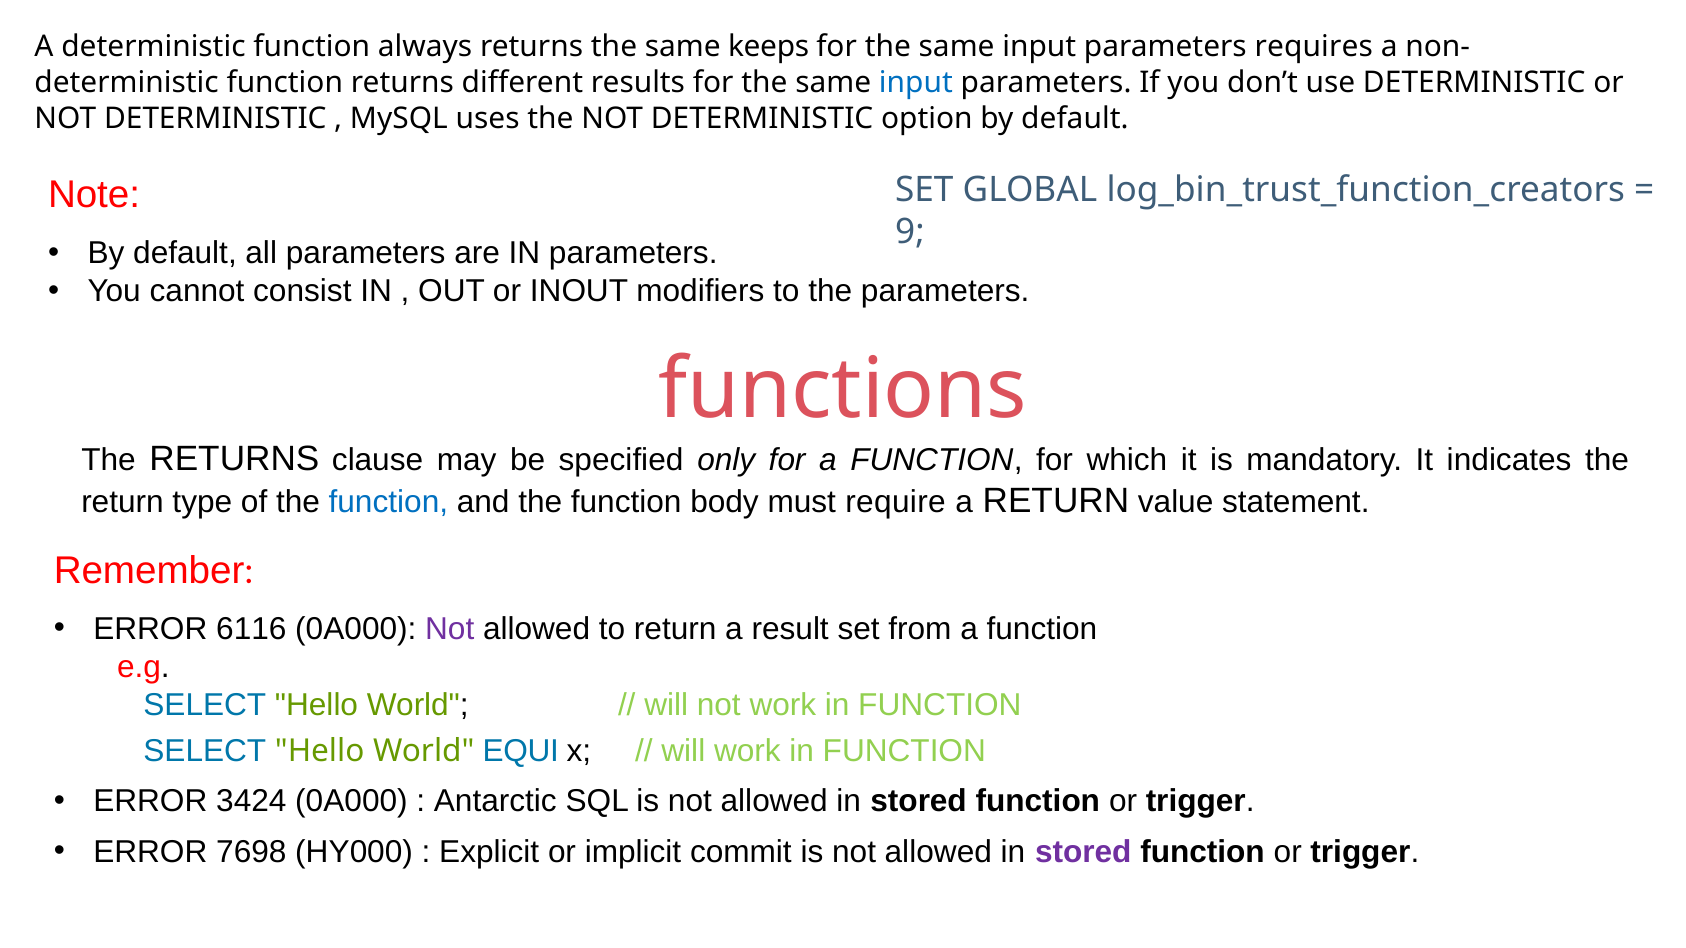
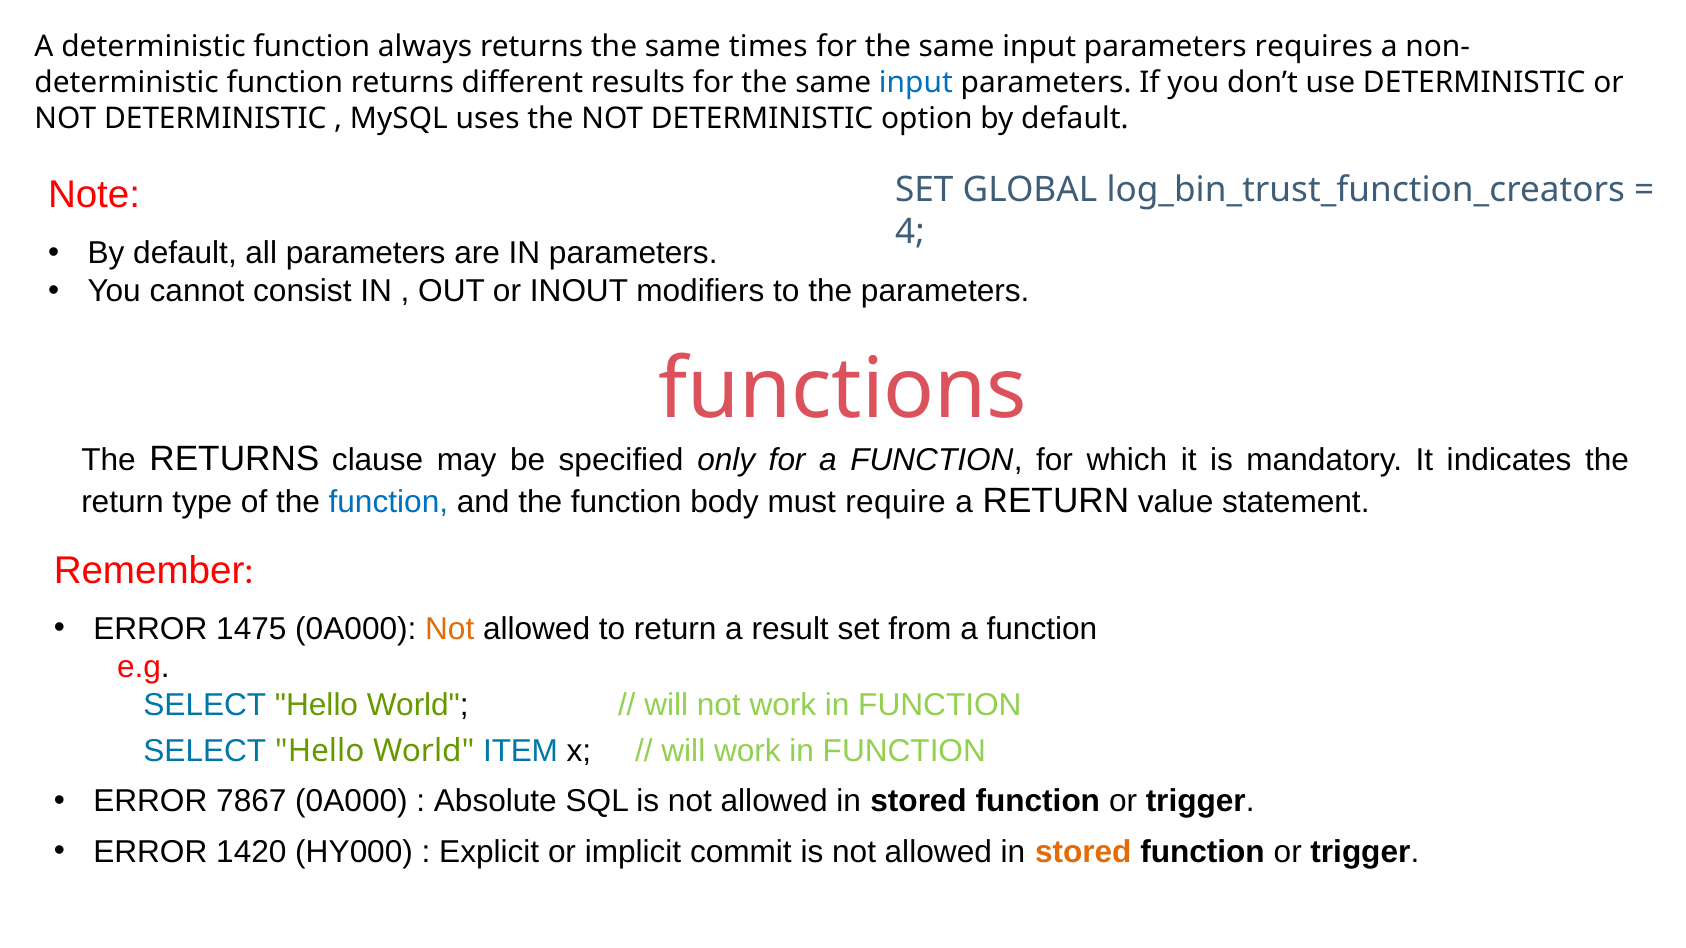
keeps: keeps -> times
9: 9 -> 4
6116: 6116 -> 1475
Not at (450, 629) colour: purple -> orange
EQUI: EQUI -> ITEM
3424: 3424 -> 7867
Antarctic: Antarctic -> Absolute
7698: 7698 -> 1420
stored at (1083, 852) colour: purple -> orange
